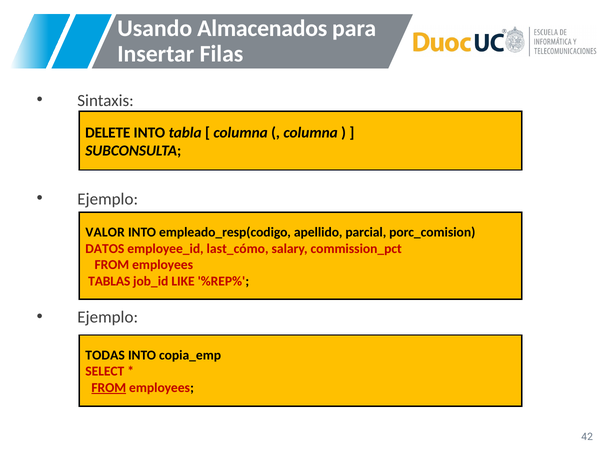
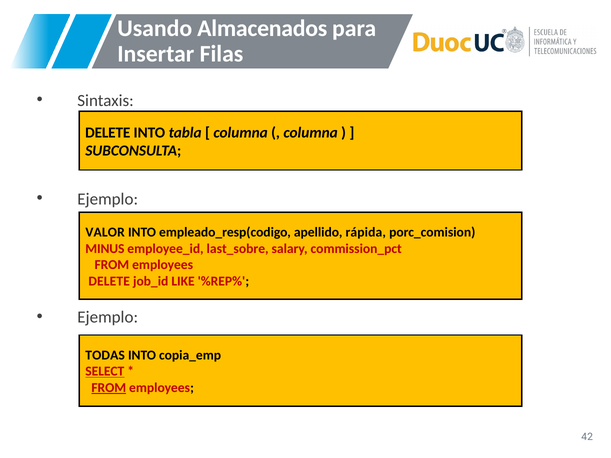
parcial: parcial -> rápida
DATOS: DATOS -> MINUS
last_cómo: last_cómo -> last_sobre
TABLAS at (109, 281): TABLAS -> DELETE
SELECT underline: none -> present
